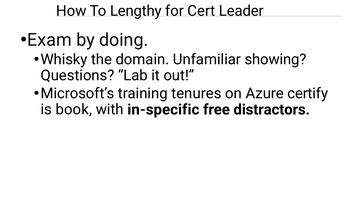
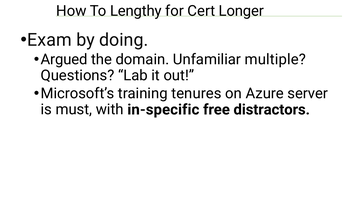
Leader: Leader -> Longer
Whisky: Whisky -> Argued
showing: showing -> multiple
certify: certify -> server
book: book -> must
